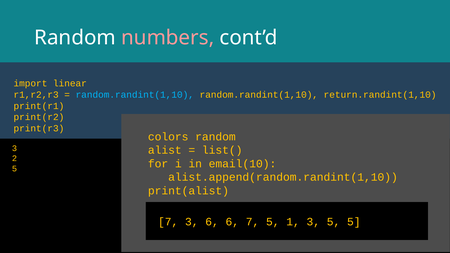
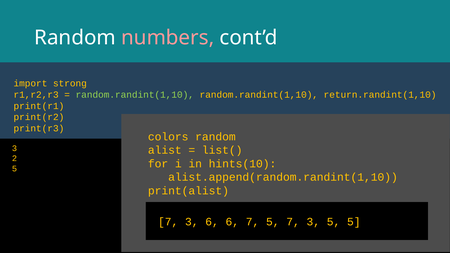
linear: linear -> strong
random.randint(1,10 at (135, 95) colour: light blue -> light green
email(10: email(10 -> hints(10
5 1: 1 -> 7
